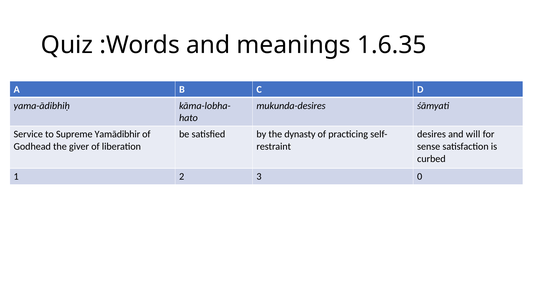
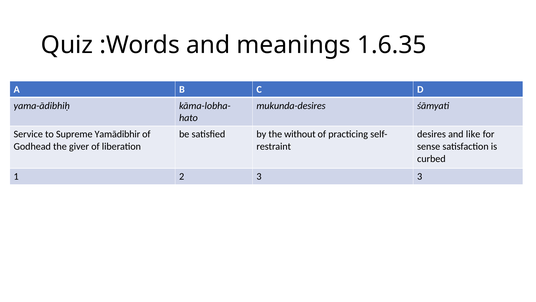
dynasty: dynasty -> without
will: will -> like
3 0: 0 -> 3
